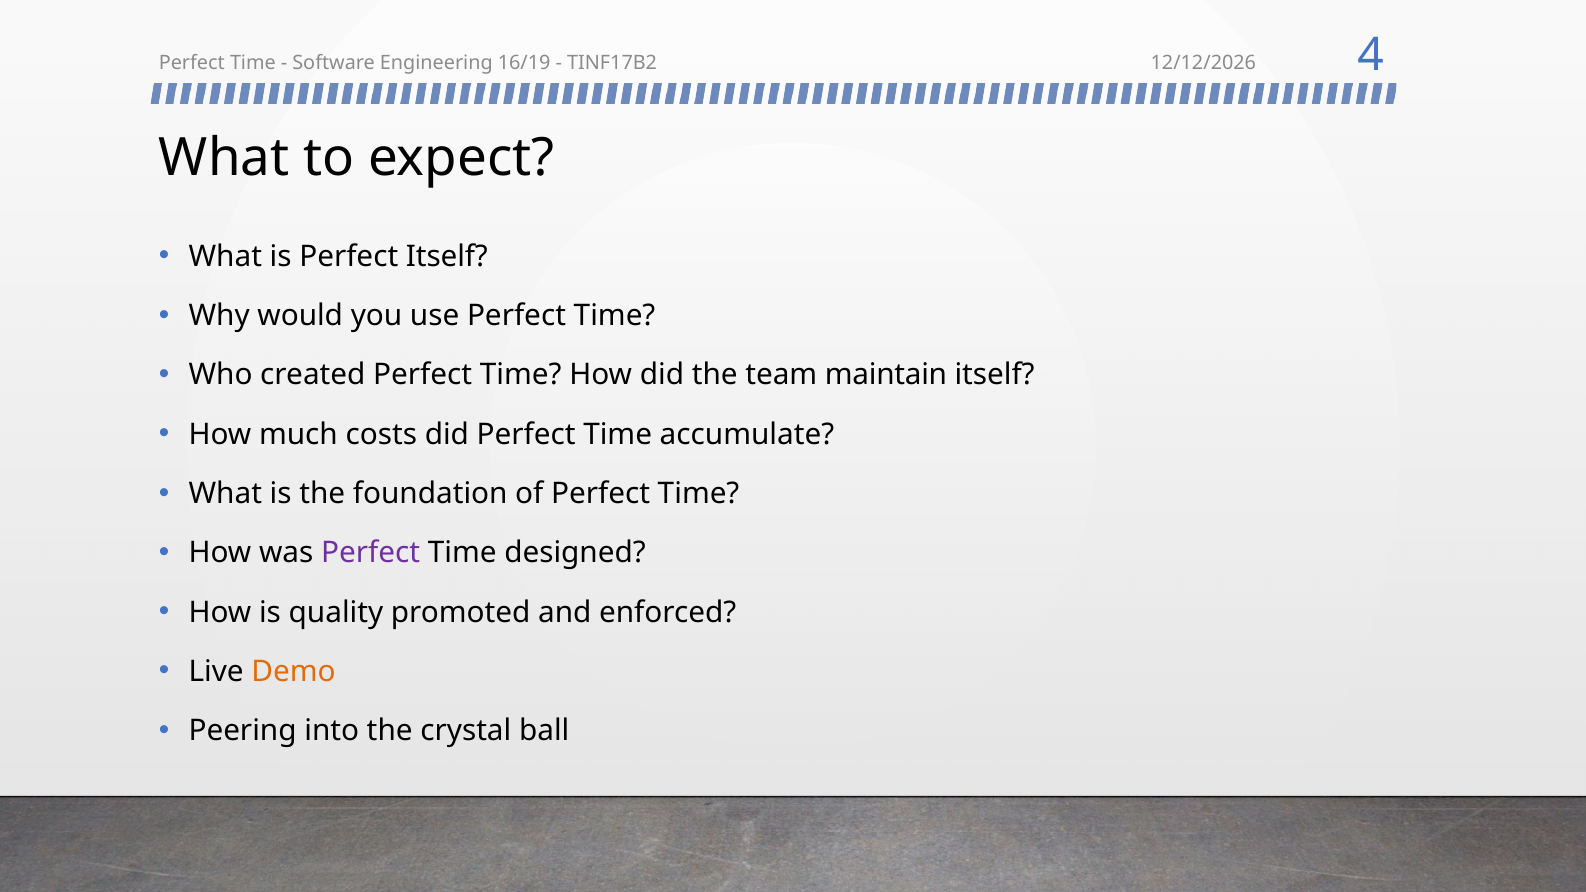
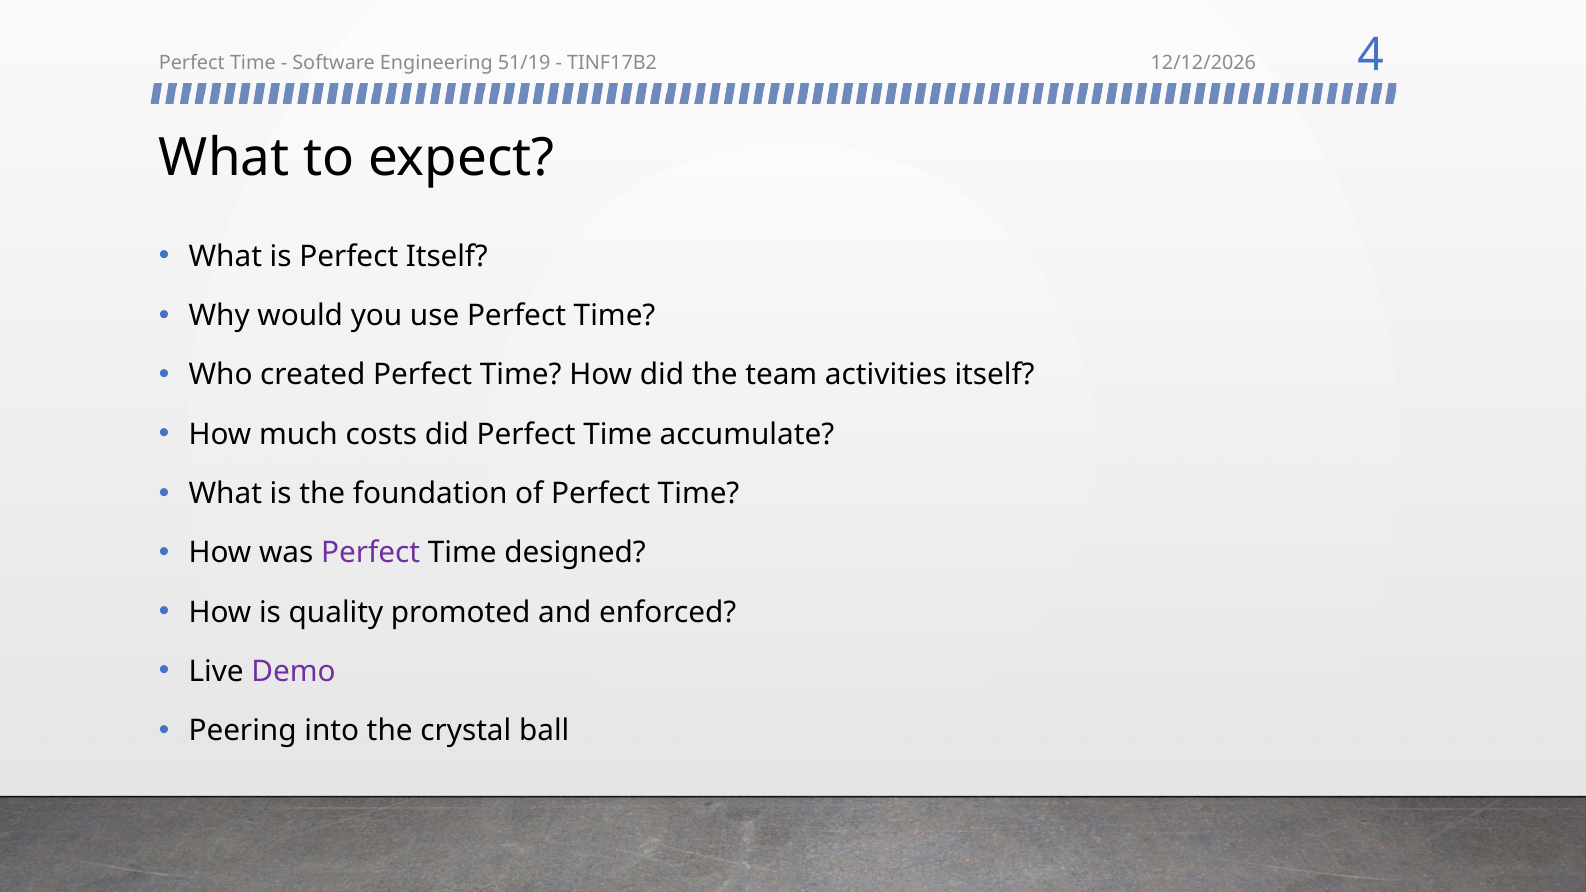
16/19: 16/19 -> 51/19
maintain: maintain -> activities
Demo colour: orange -> purple
